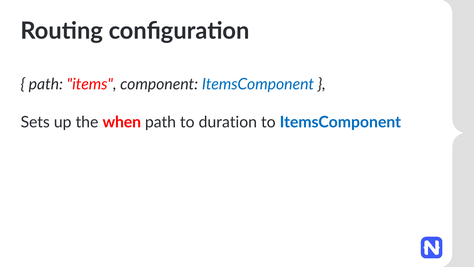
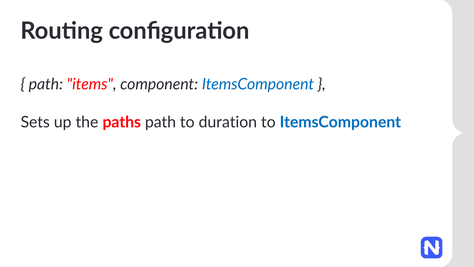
when: when -> paths
